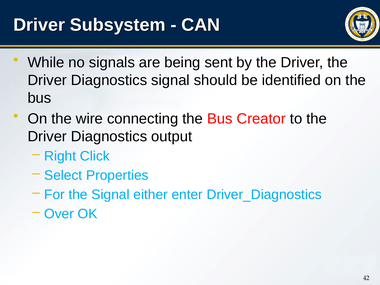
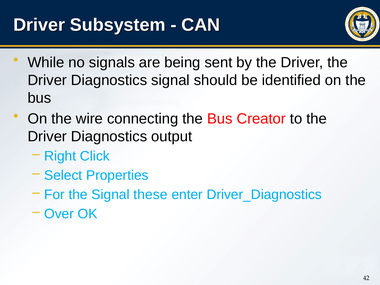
either: either -> these
